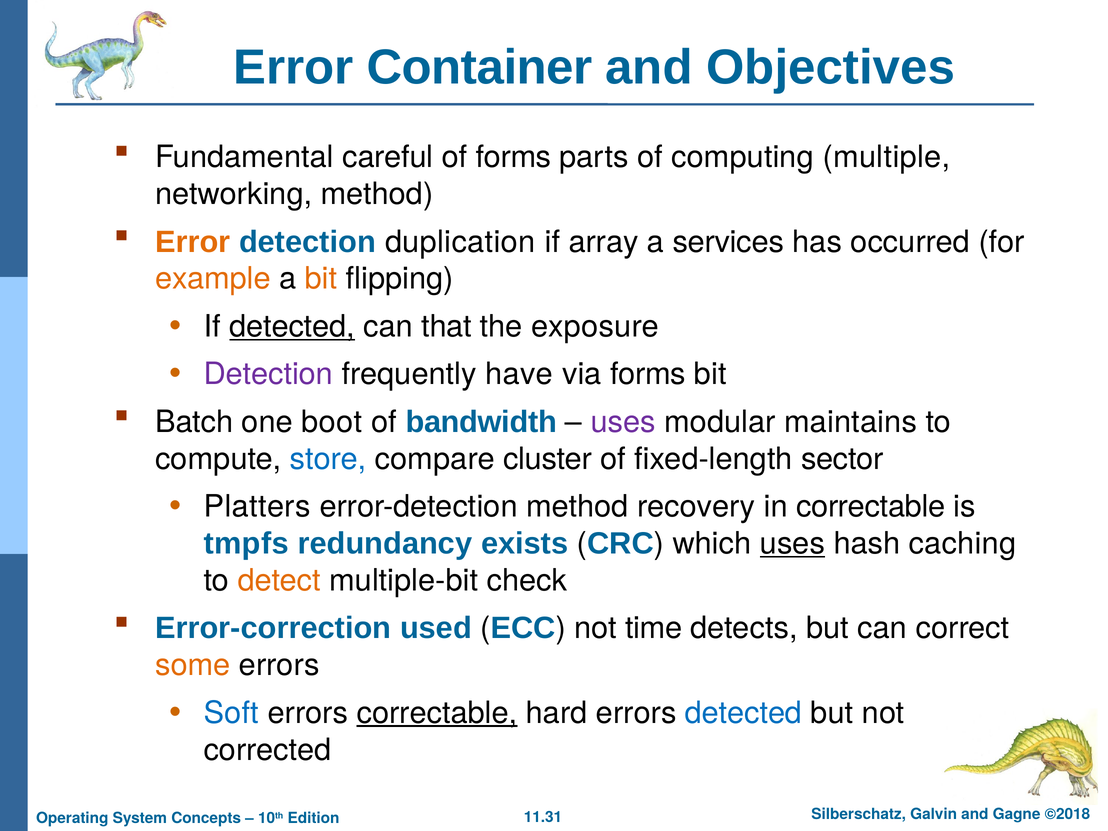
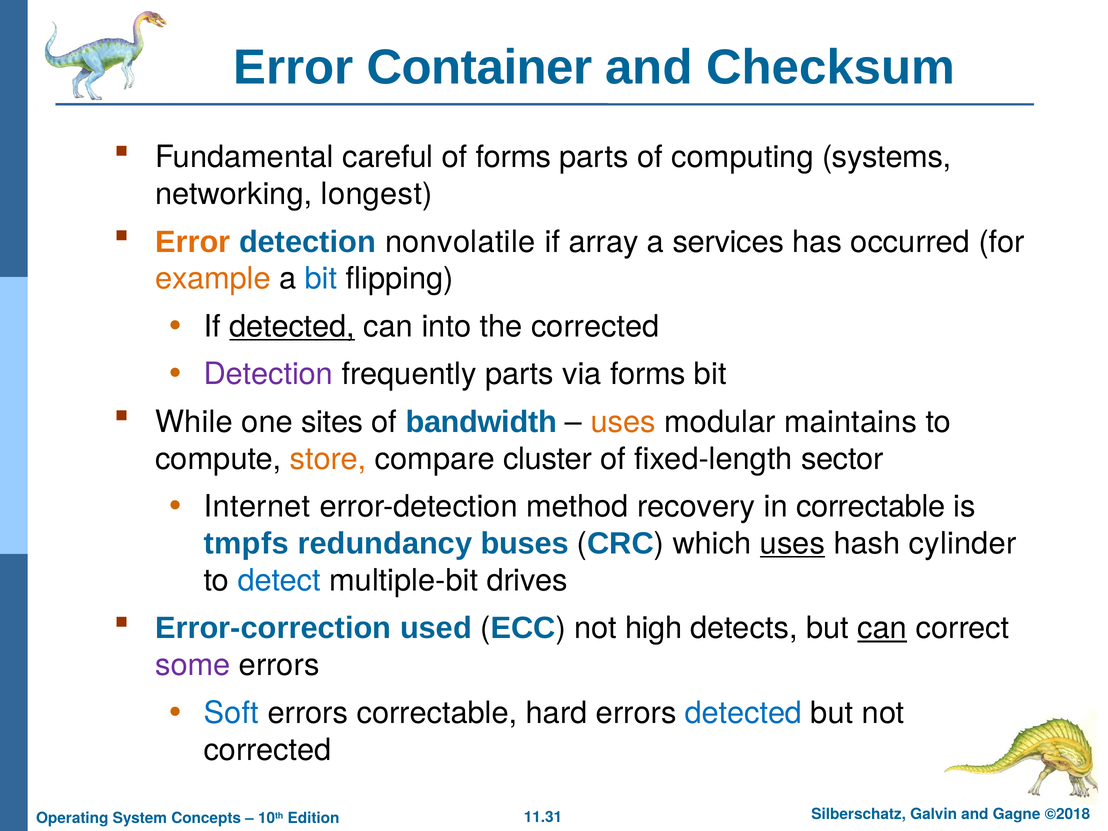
Objectives: Objectives -> Checksum
multiple: multiple -> systems
networking method: method -> longest
duplication: duplication -> nonvolatile
bit at (321, 279) colour: orange -> blue
that: that -> into
the exposure: exposure -> corrected
frequently have: have -> parts
Batch: Batch -> While
boot: boot -> sites
uses at (623, 422) colour: purple -> orange
store colour: blue -> orange
Platters: Platters -> Internet
exists: exists -> buses
caching: caching -> cylinder
detect colour: orange -> blue
check: check -> drives
time: time -> high
can at (882, 628) underline: none -> present
some colour: orange -> purple
correctable at (437, 713) underline: present -> none
